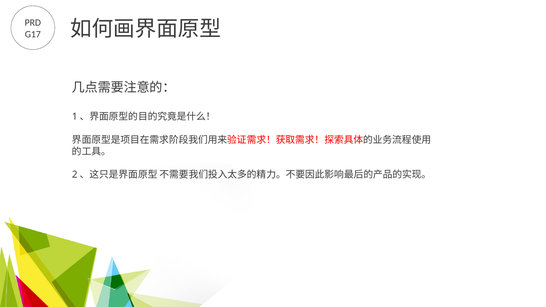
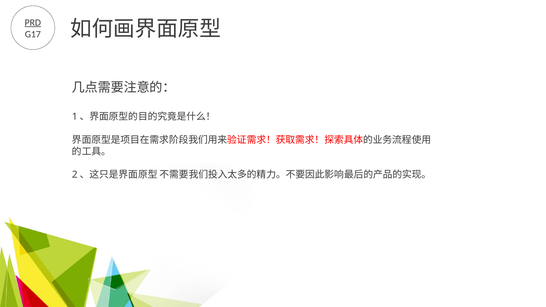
PRD underline: none -> present
